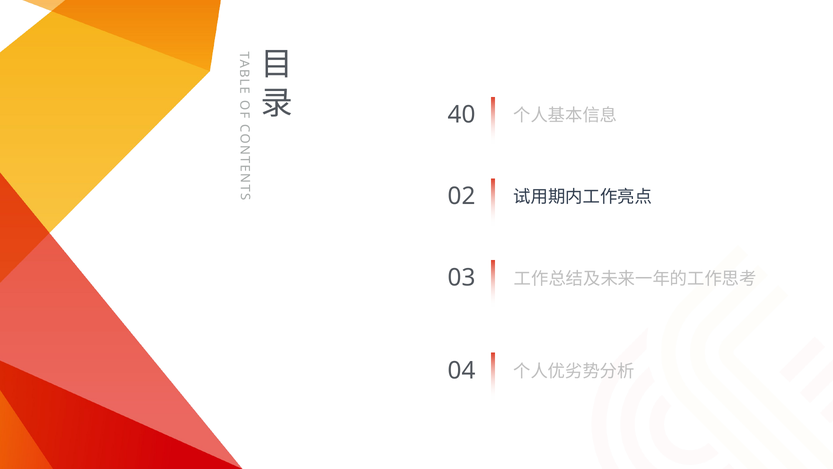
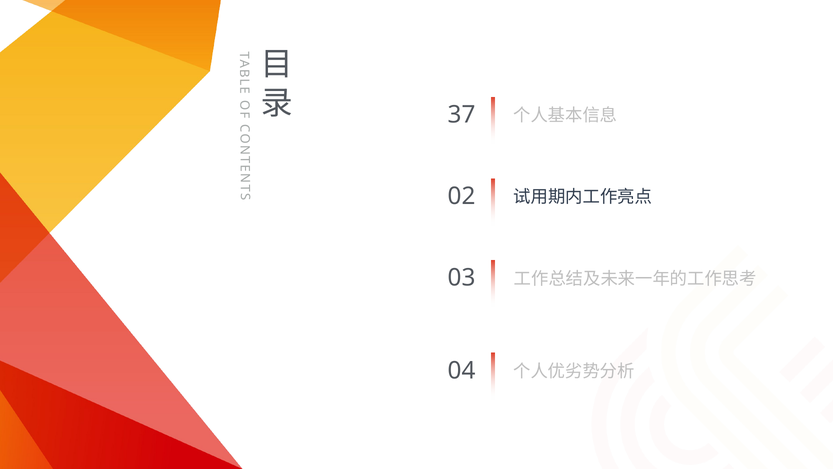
40: 40 -> 37
